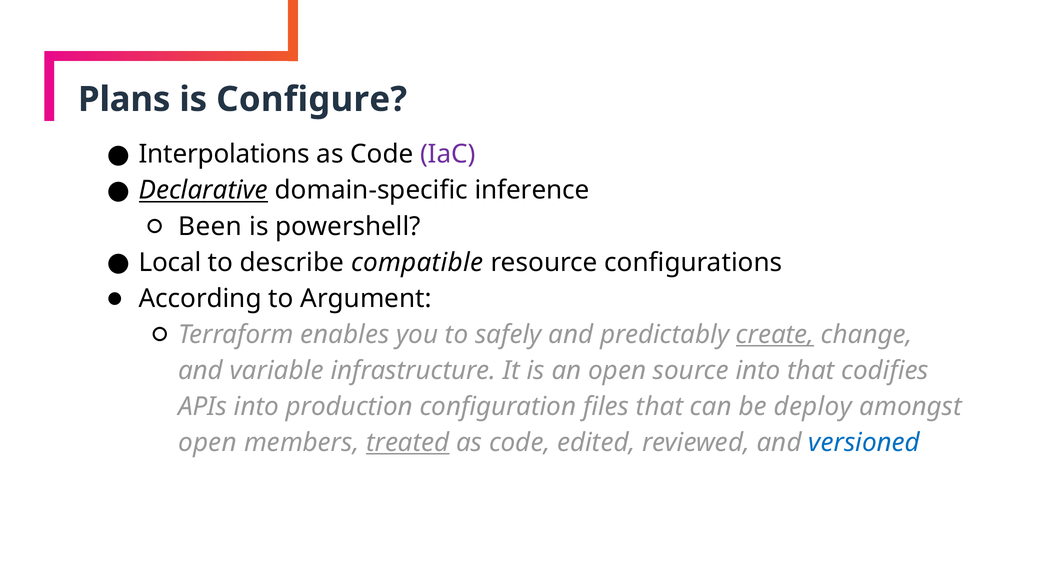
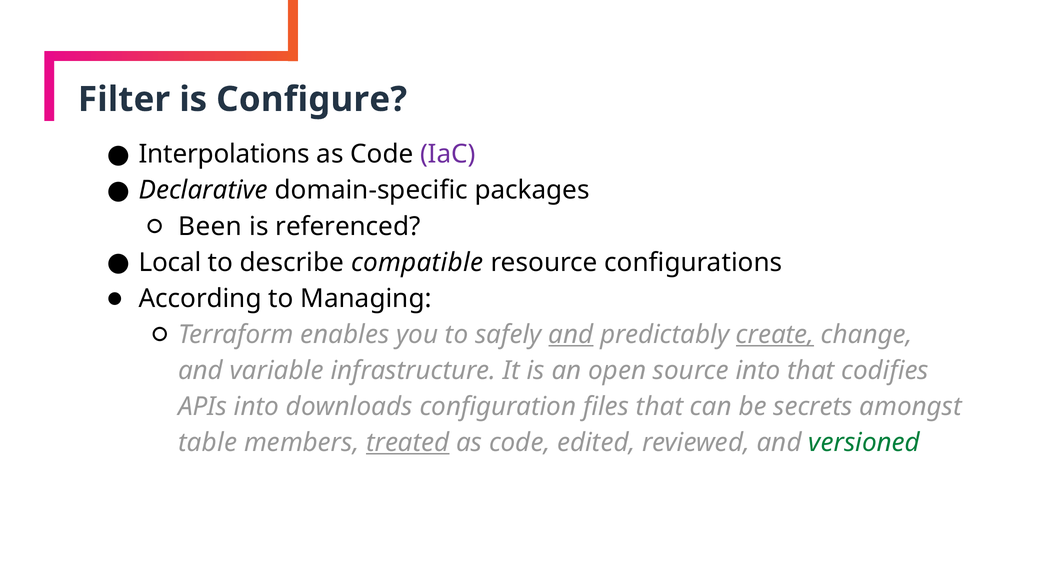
Plans: Plans -> Filter
Declarative underline: present -> none
inference: inference -> packages
powershell: powershell -> referenced
Argument: Argument -> Managing
and at (571, 334) underline: none -> present
production: production -> downloads
deploy: deploy -> secrets
open at (208, 443): open -> table
versioned colour: blue -> green
